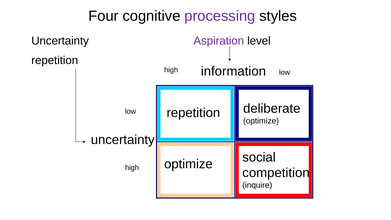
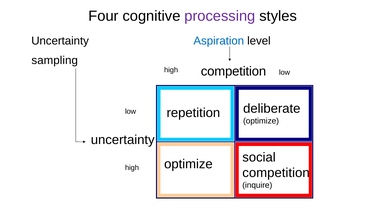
Aspiration colour: purple -> blue
repetition at (55, 60): repetition -> sampling
information at (233, 71): information -> competition
